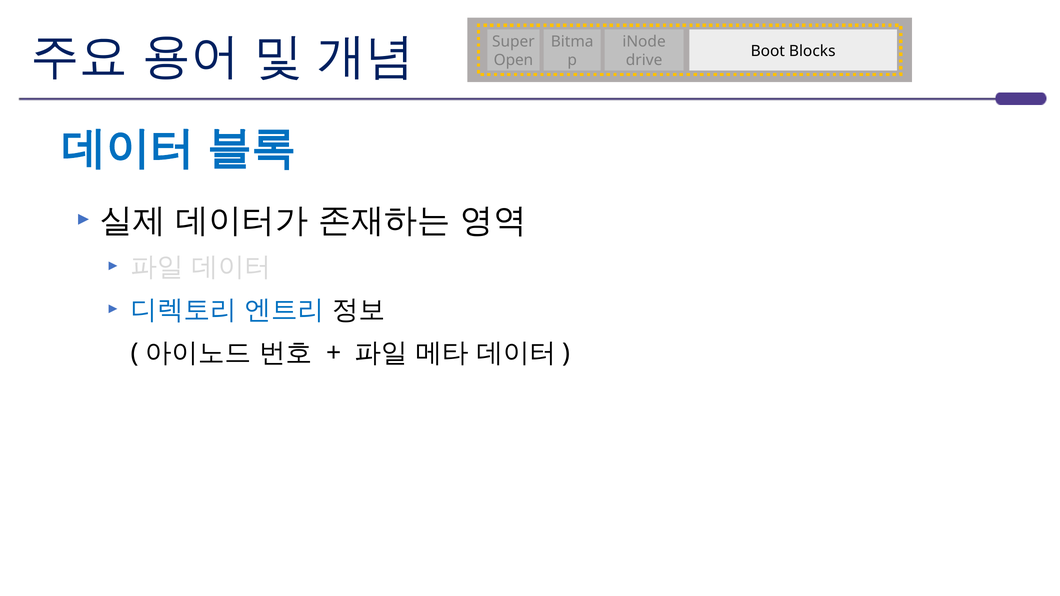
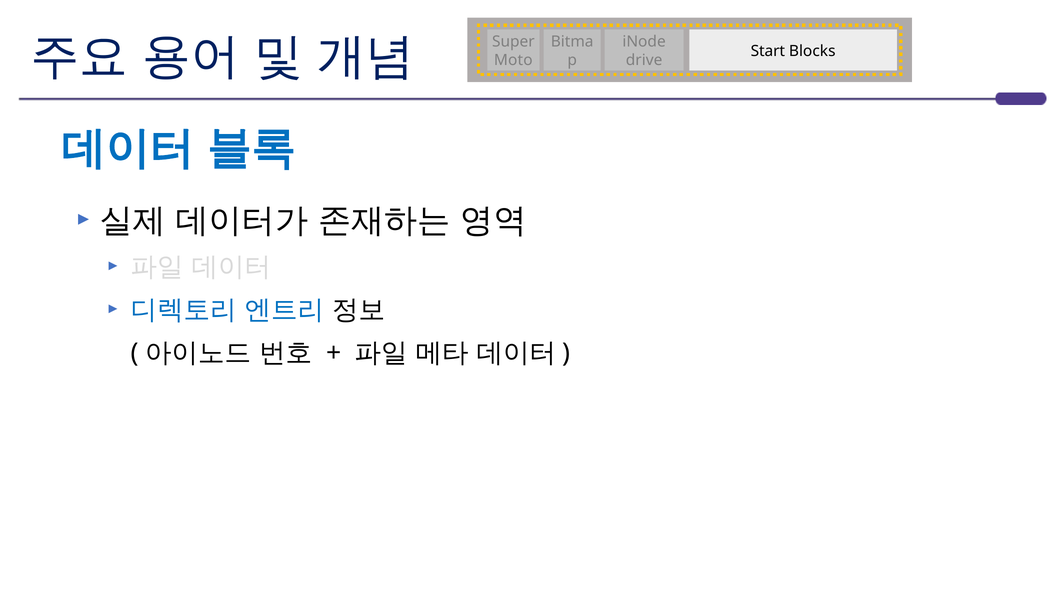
Boot: Boot -> Start
Open: Open -> Moto
